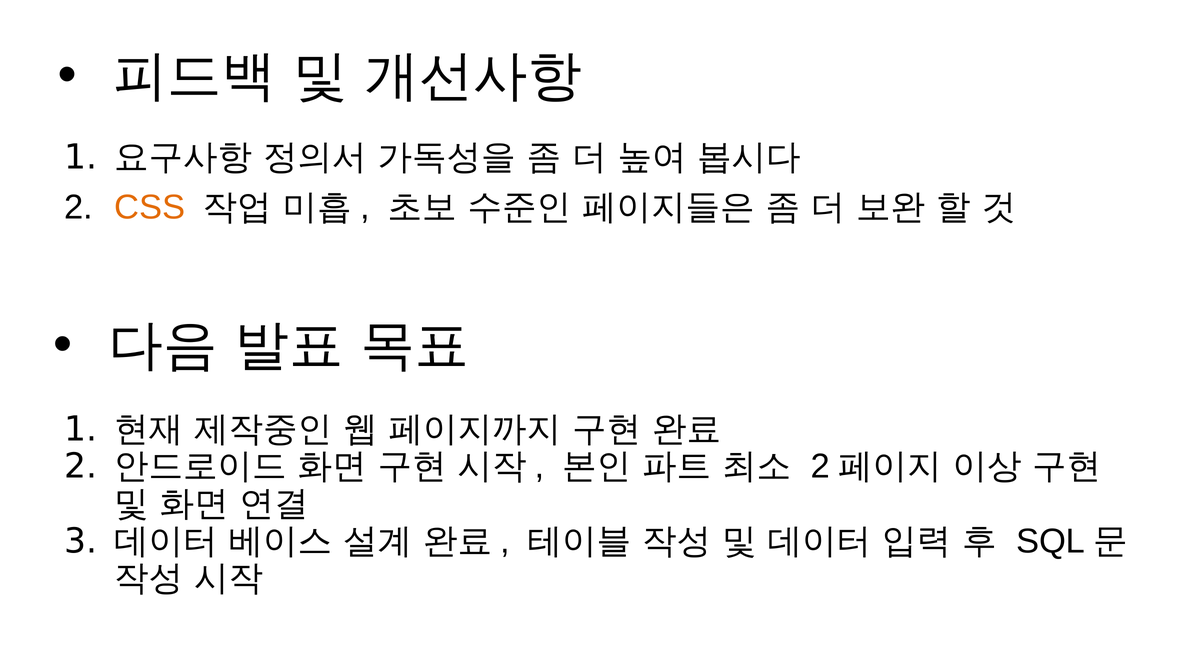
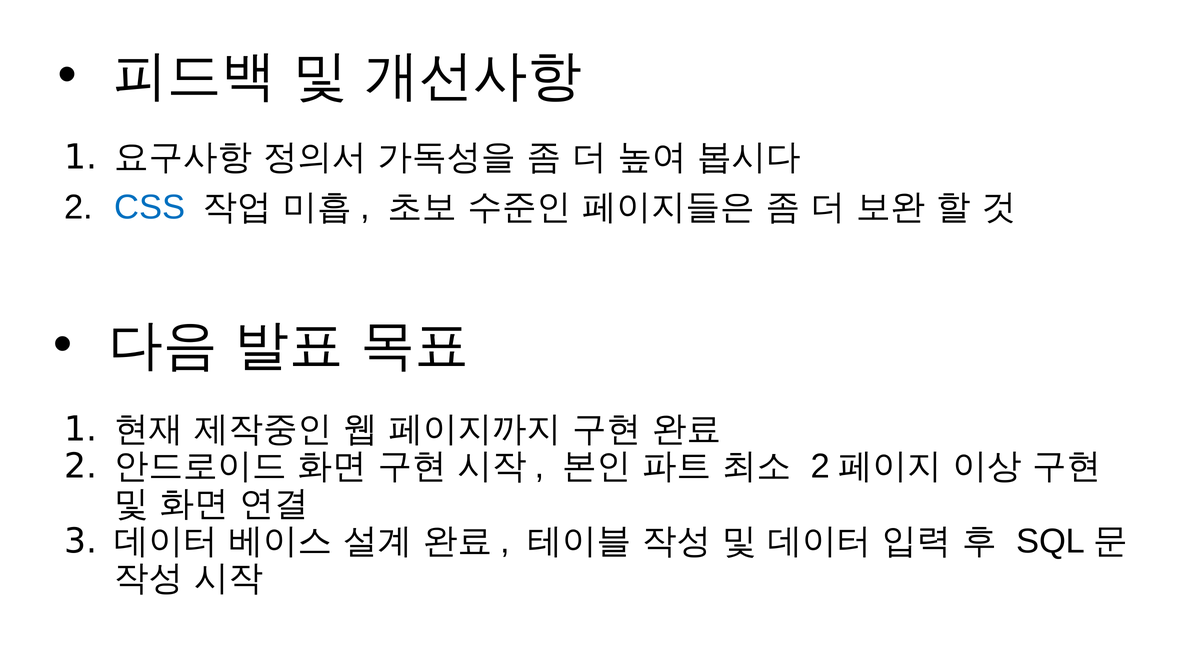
CSS colour: orange -> blue
